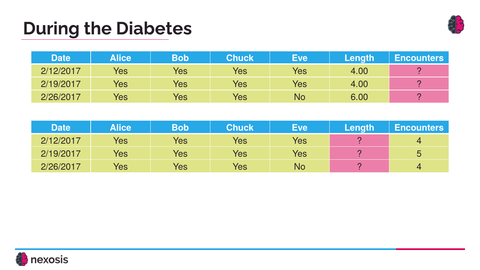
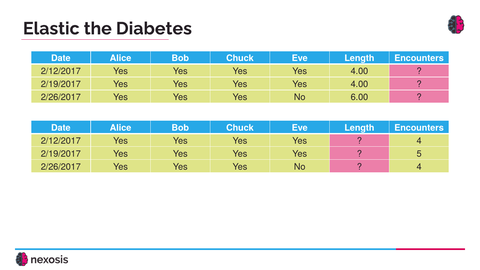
During: During -> Elastic
